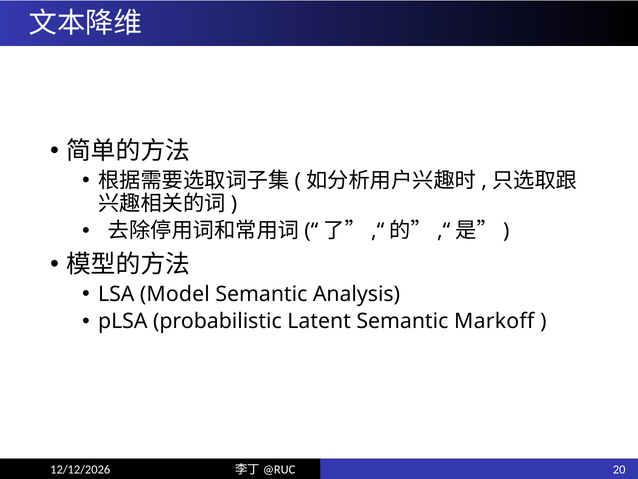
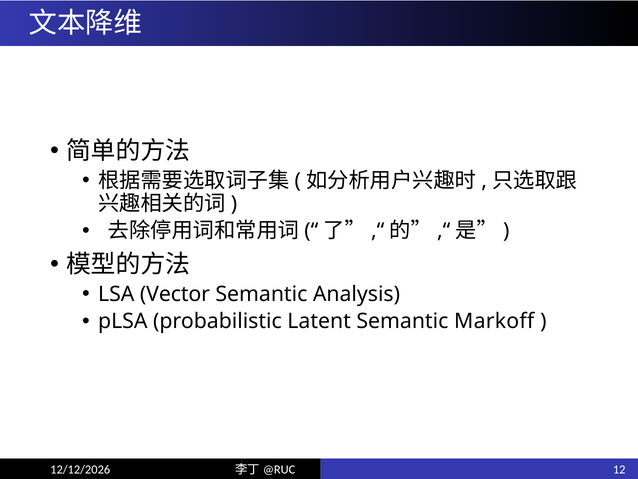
Model: Model -> Vector
20: 20 -> 12
